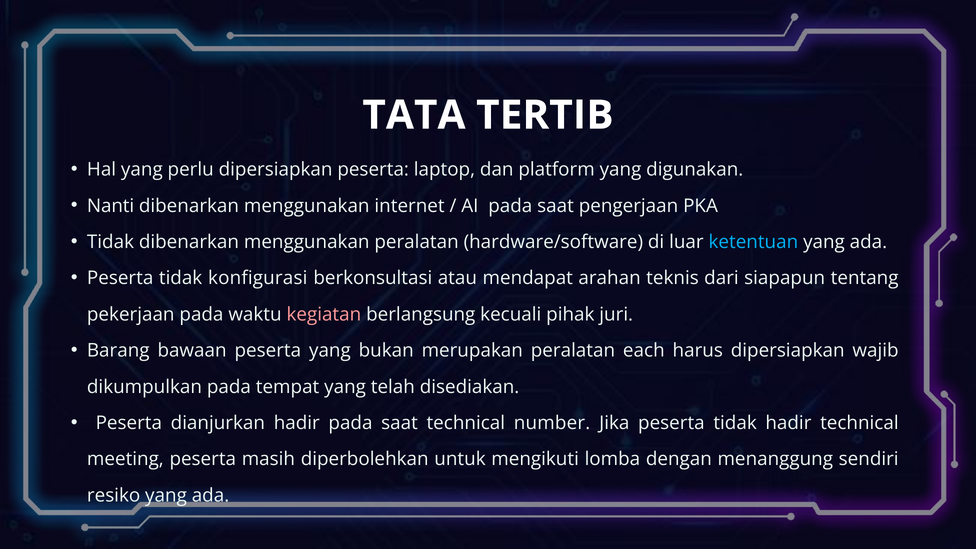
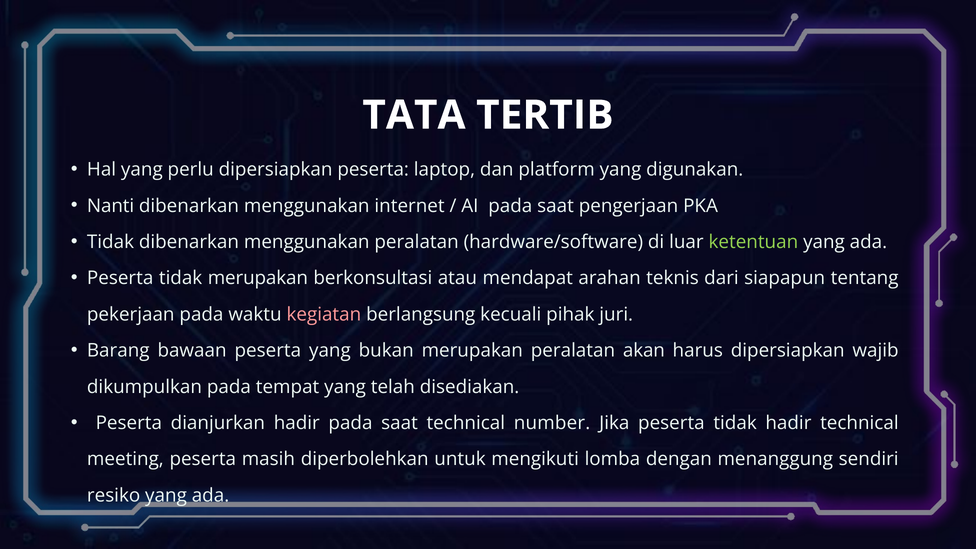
ketentuan colour: light blue -> light green
tidak konfigurasi: konfigurasi -> merupakan
each: each -> akan
